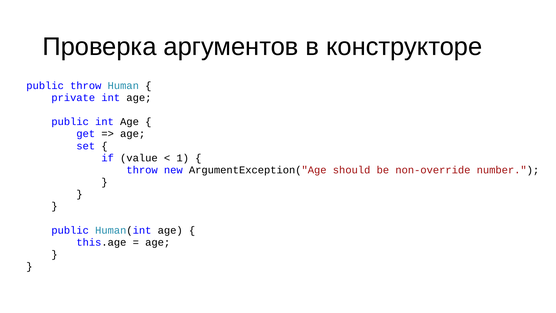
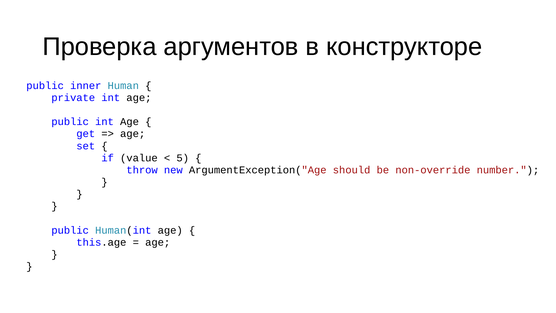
public throw: throw -> inner
1: 1 -> 5
